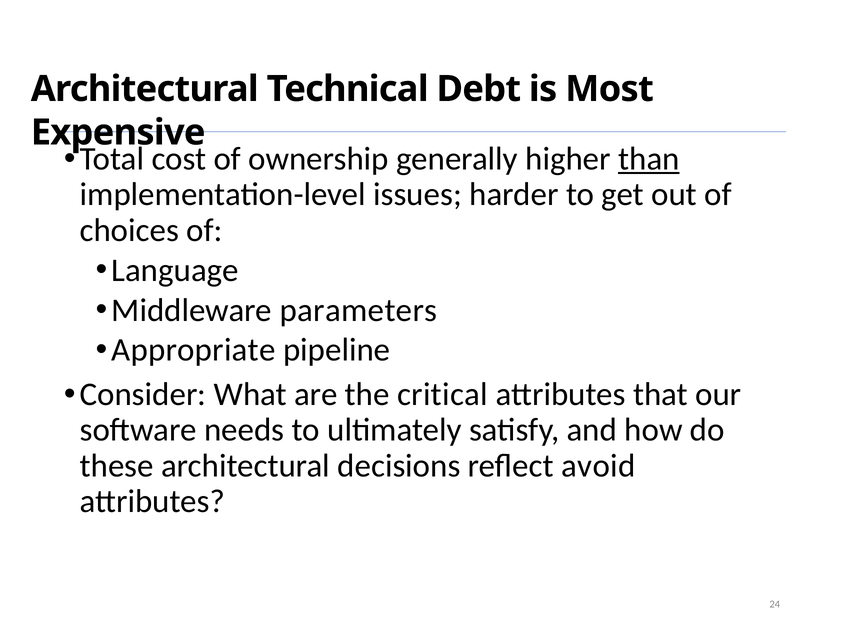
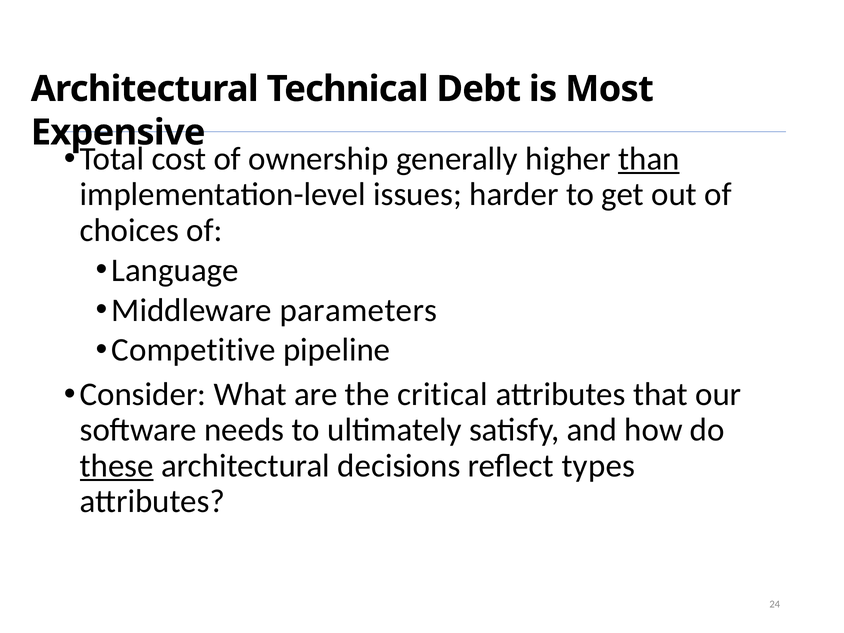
Appropriate: Appropriate -> Competitive
these underline: none -> present
avoid: avoid -> types
